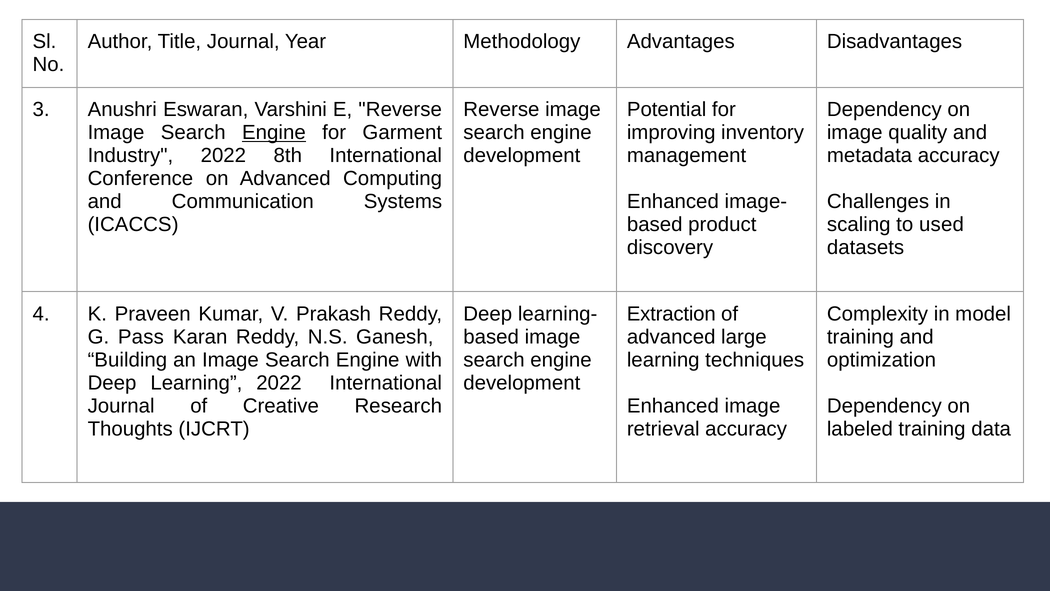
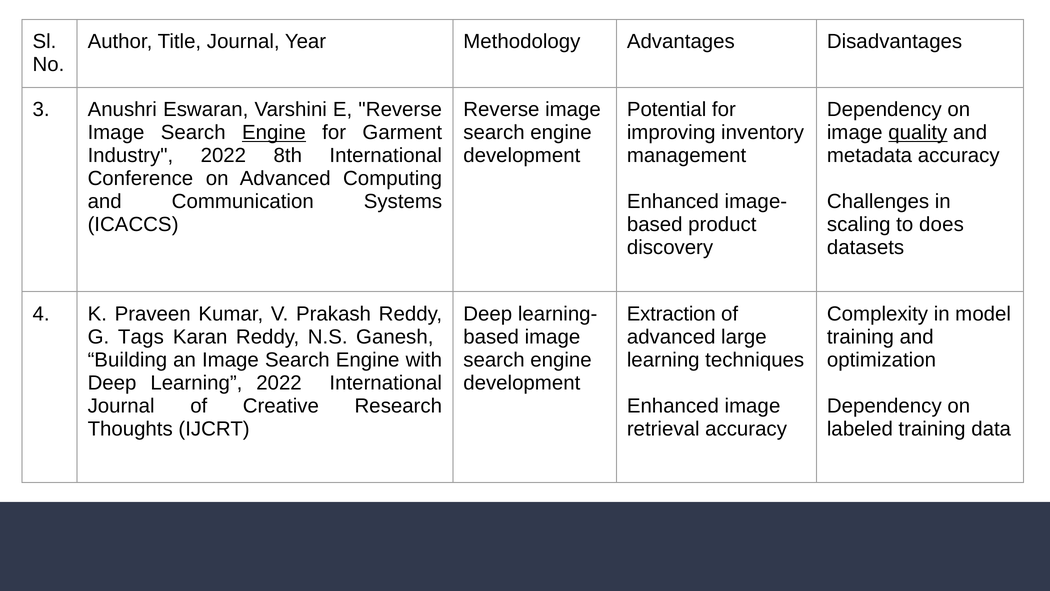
quality underline: none -> present
used: used -> does
Pass: Pass -> Tags
